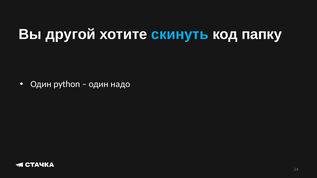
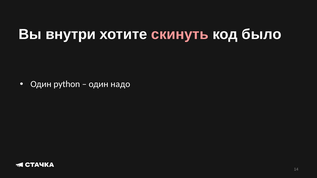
другой: другой -> внутри
скинуть colour: light blue -> pink
папку: папку -> было
